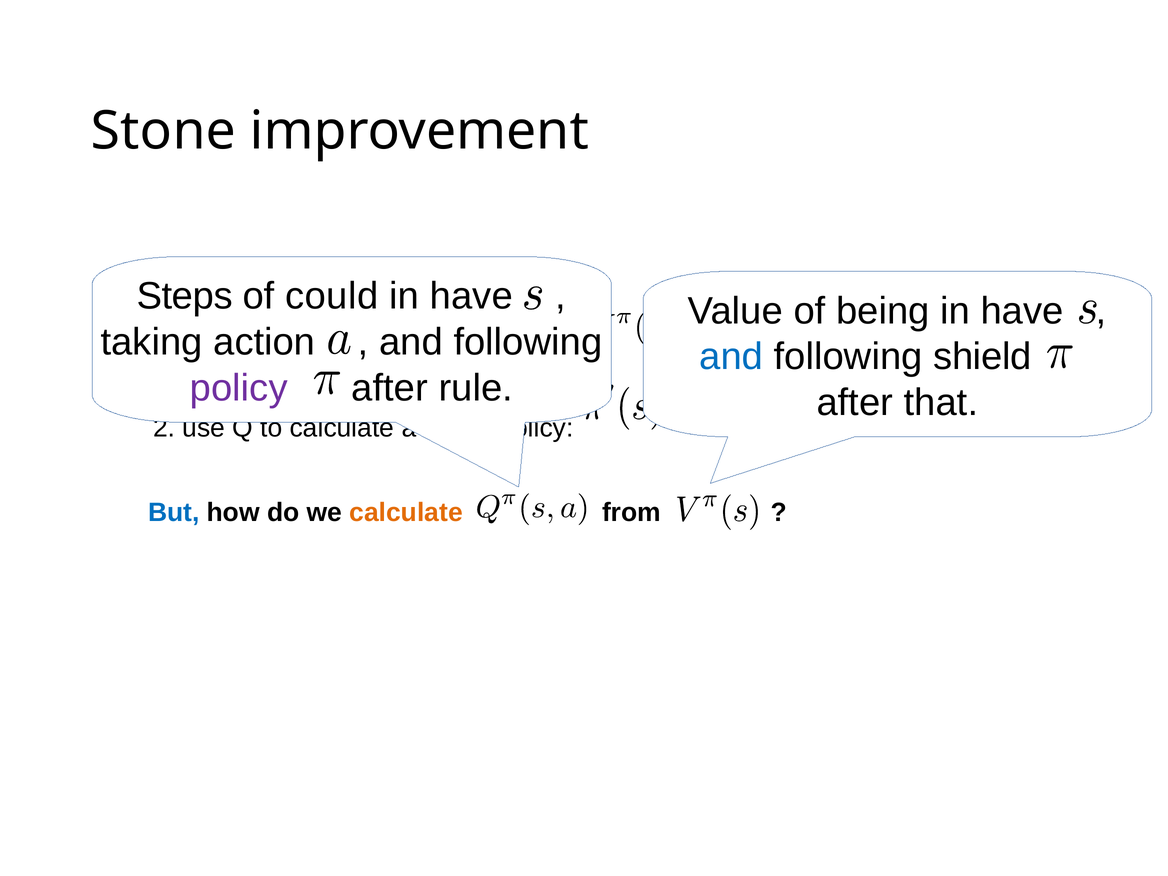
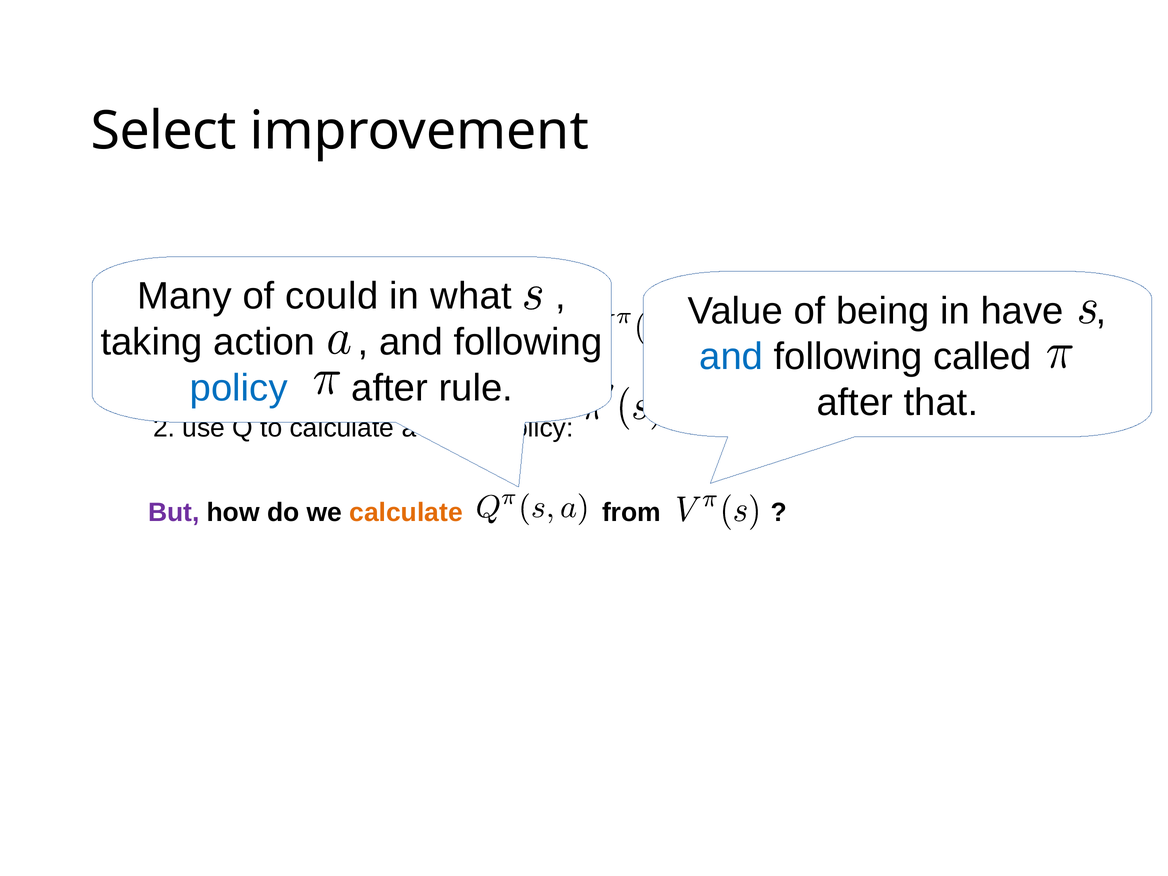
Stone: Stone -> Select
Steps: Steps -> Many
have at (471, 296): have -> what
shield: shield -> called
policy at (239, 388) colour: purple -> blue
But colour: blue -> purple
